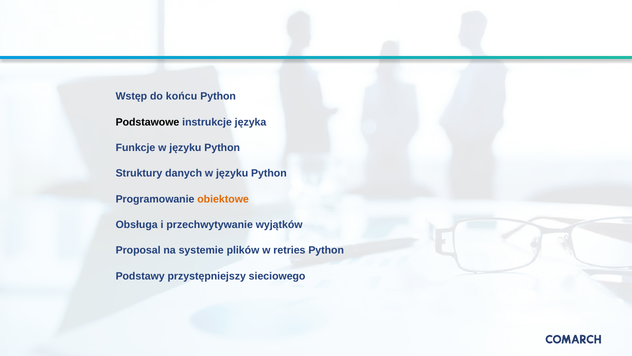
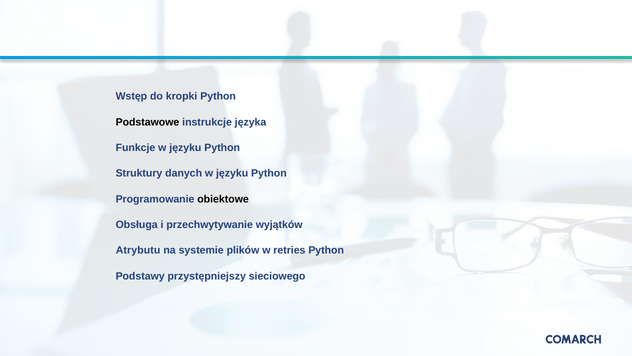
końcu: końcu -> kropki
obiektowe colour: orange -> black
Proposal: Proposal -> Atrybutu
